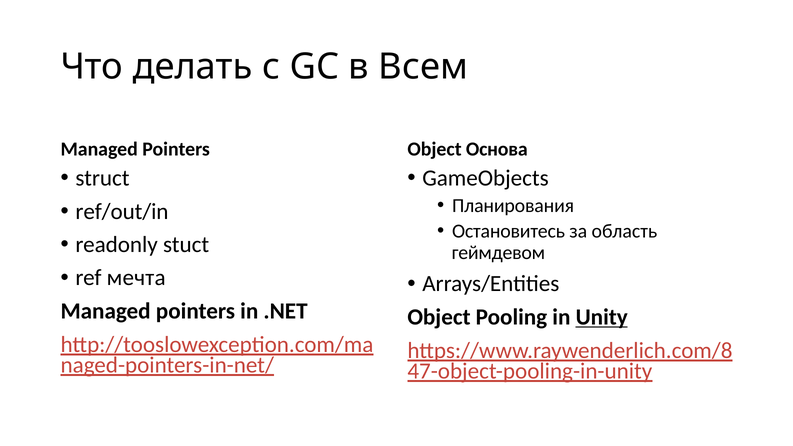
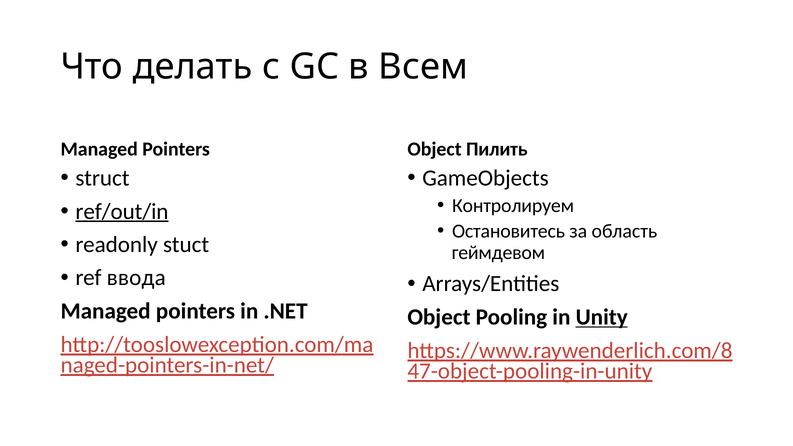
Основа: Основа -> Пилить
Планирования: Планирования -> Контролируем
ref/out/in underline: none -> present
мечта: мечта -> ввода
